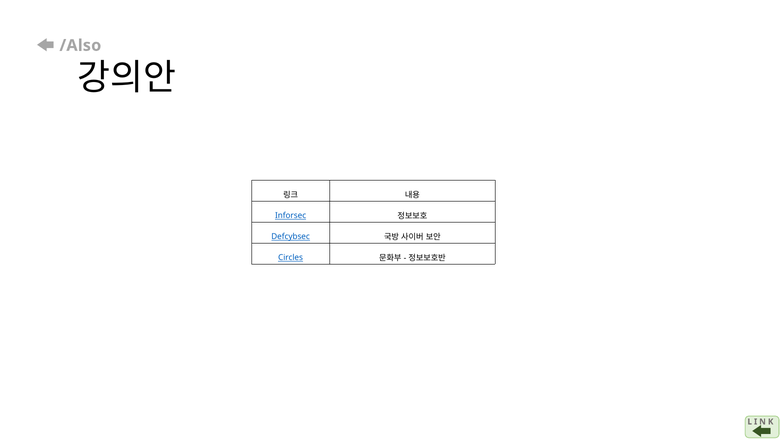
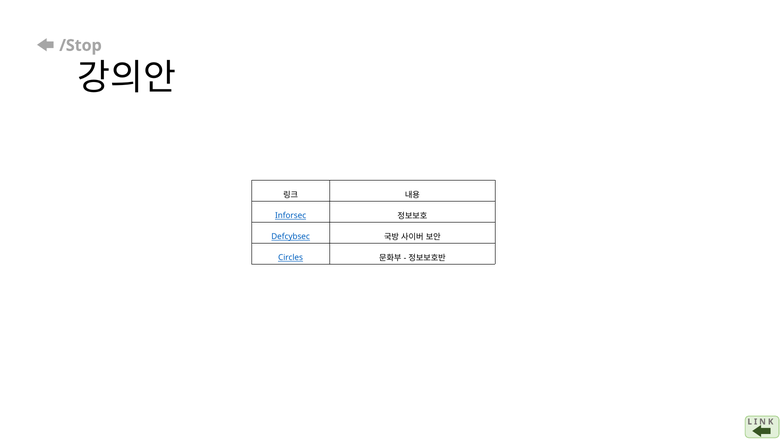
/Also: /Also -> /Stop
